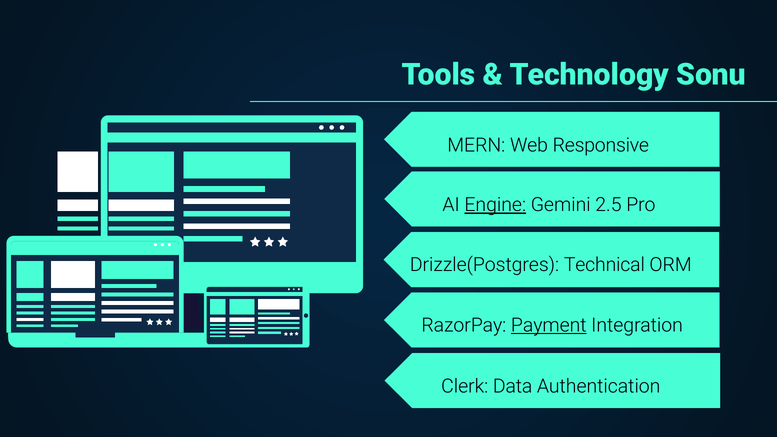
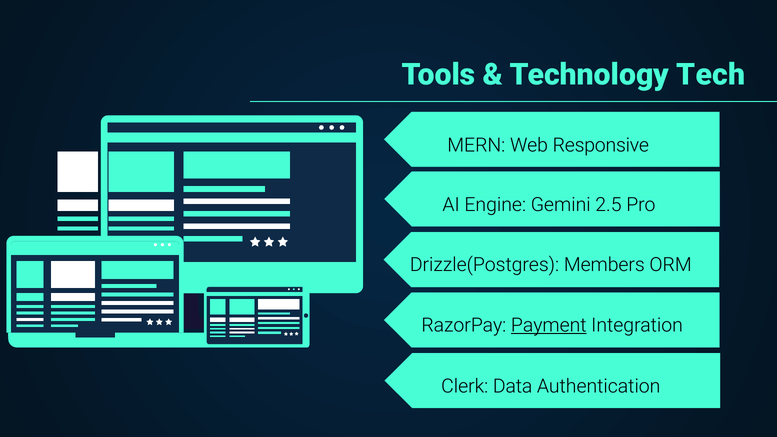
Sonu: Sonu -> Tech
Engine underline: present -> none
Technical: Technical -> Members
